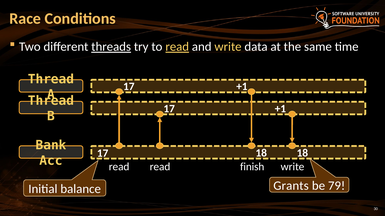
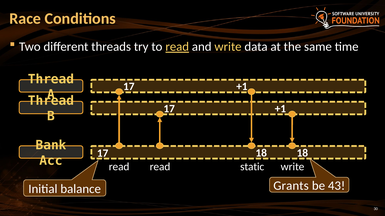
threads underline: present -> none
finish: finish -> static
79: 79 -> 43
